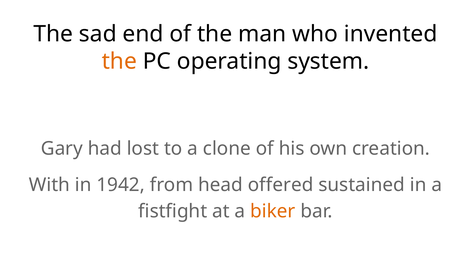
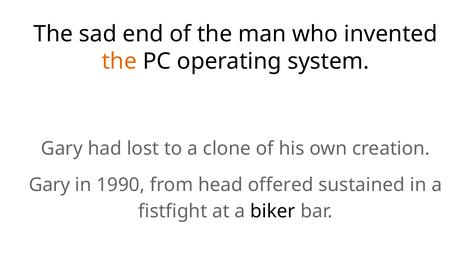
With at (49, 185): With -> Gary
1942: 1942 -> 1990
biker colour: orange -> black
